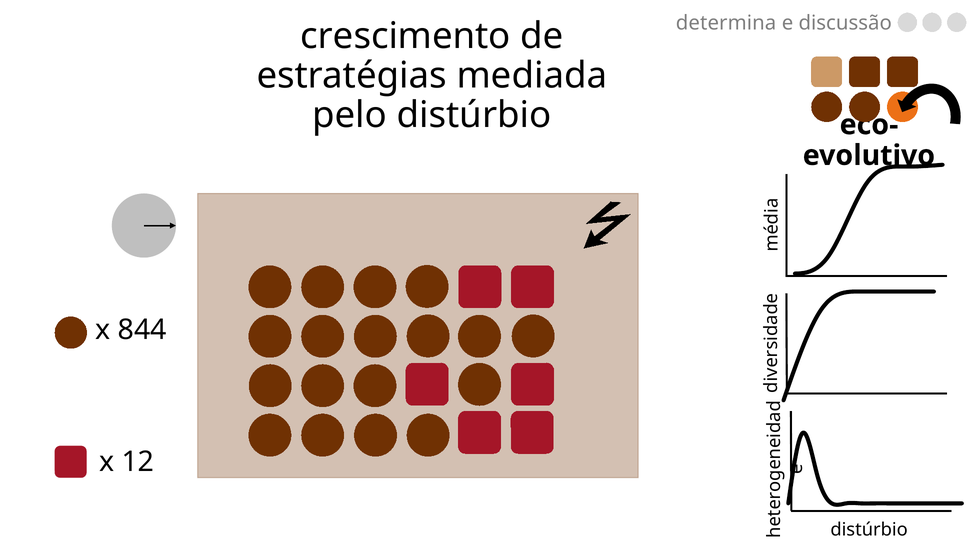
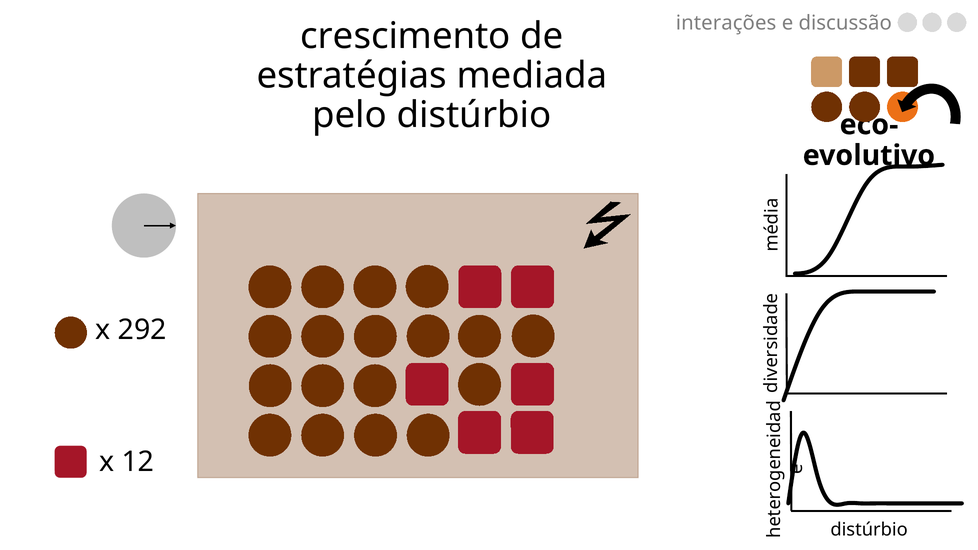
determina: determina -> interações
844: 844 -> 292
